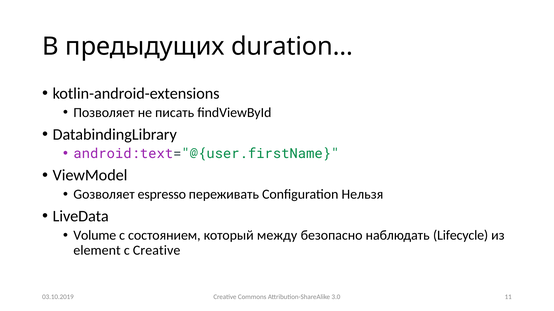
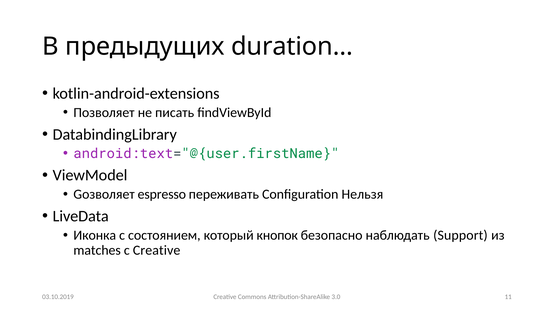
Volume: Volume -> Иконка
между: между -> кнопок
Lifecycle: Lifecycle -> Support
element: element -> matches
